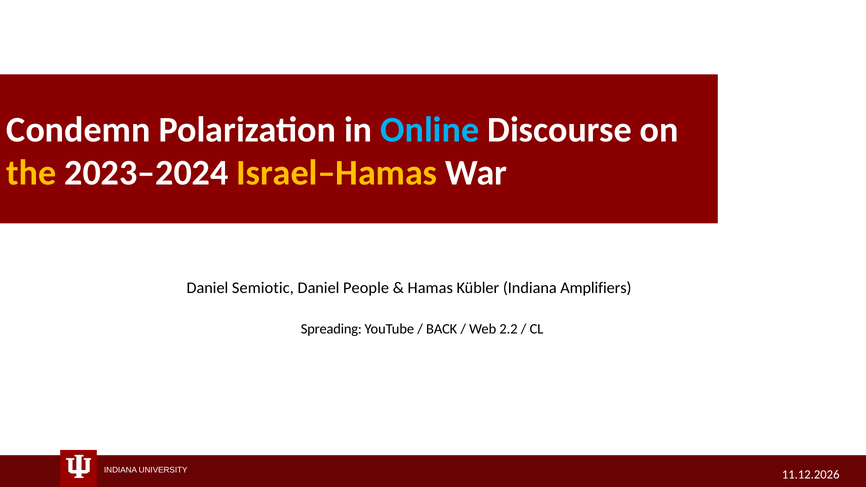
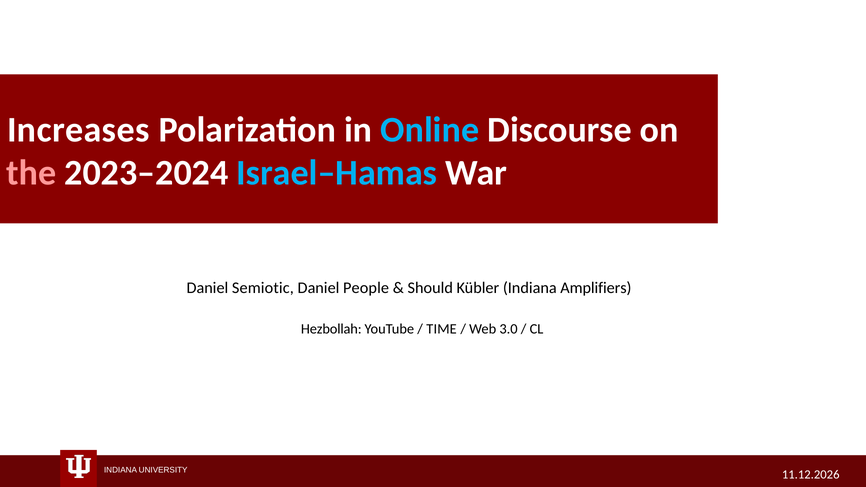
Condemn: Condemn -> Increases
the colour: yellow -> pink
Israel–Hamas colour: yellow -> light blue
Hamas: Hamas -> Should
Spreading: Spreading -> Hezbollah
BACK: BACK -> TIME
2.2: 2.2 -> 3.0
